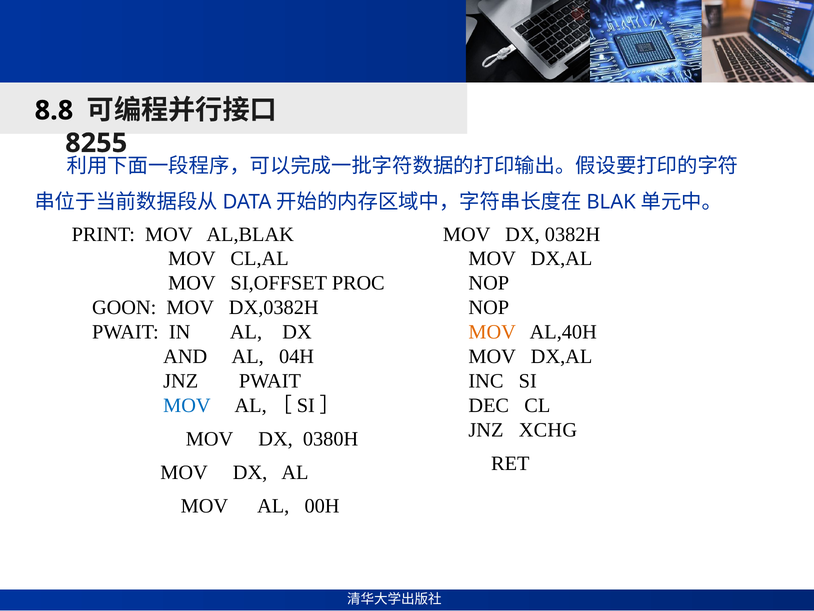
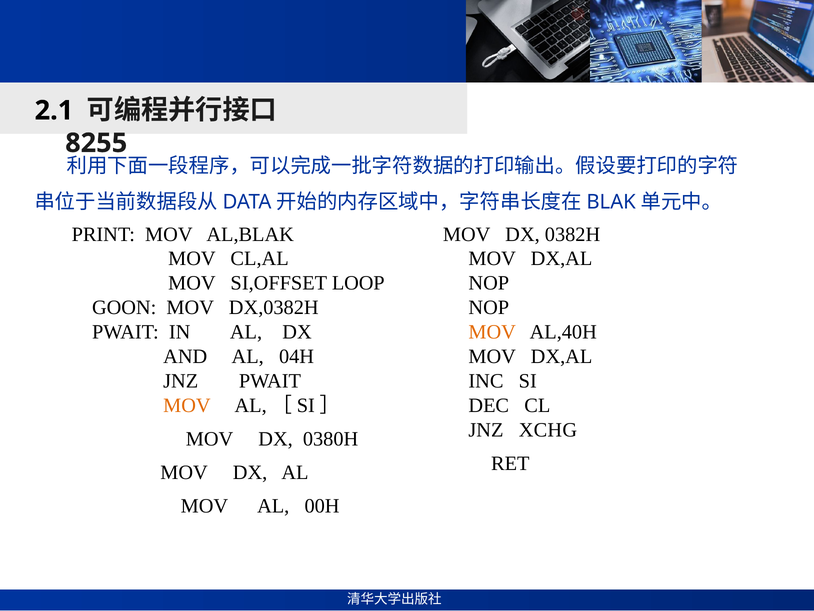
8.8: 8.8 -> 2.1
PROC: PROC -> LOOP
MOV at (187, 405) colour: blue -> orange
